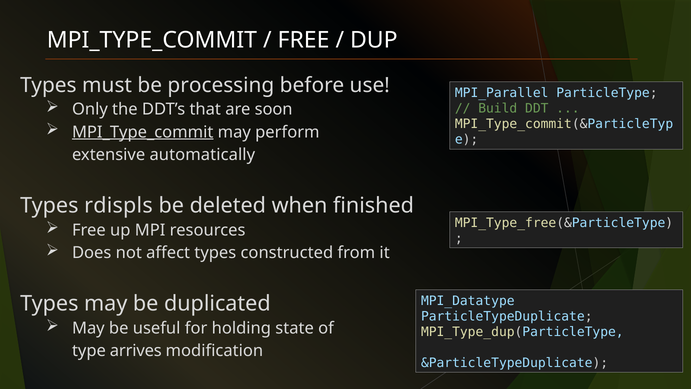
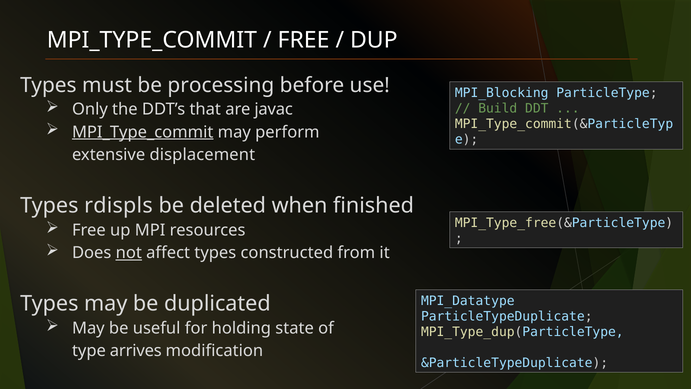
MPI_Parallel: MPI_Parallel -> MPI_Blocking
soon: soon -> javac
automatically: automatically -> displacement
not underline: none -> present
